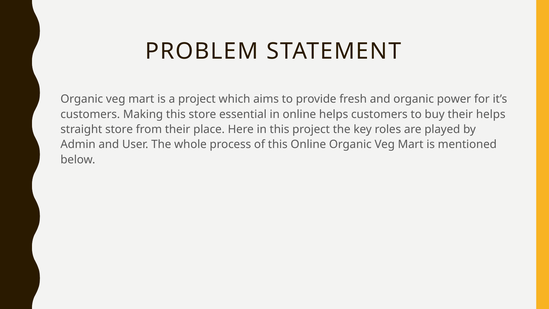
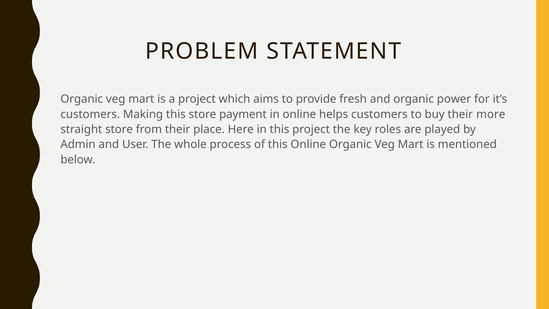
essential: essential -> payment
their helps: helps -> more
